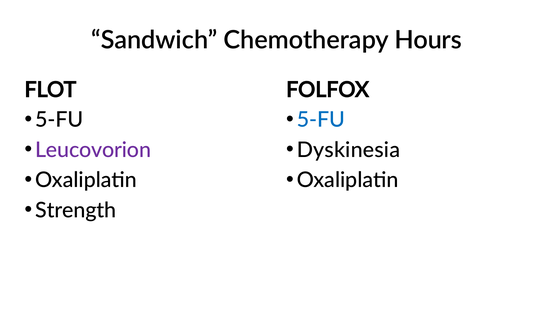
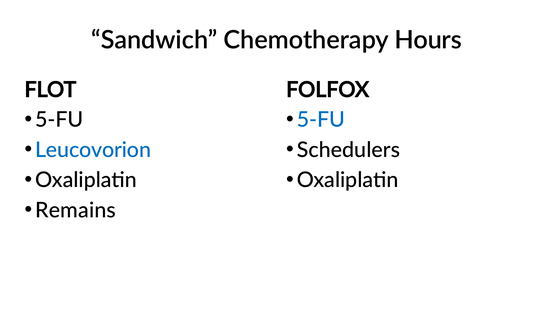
Leucovorion colour: purple -> blue
Dyskinesia: Dyskinesia -> Schedulers
Strength: Strength -> Remains
